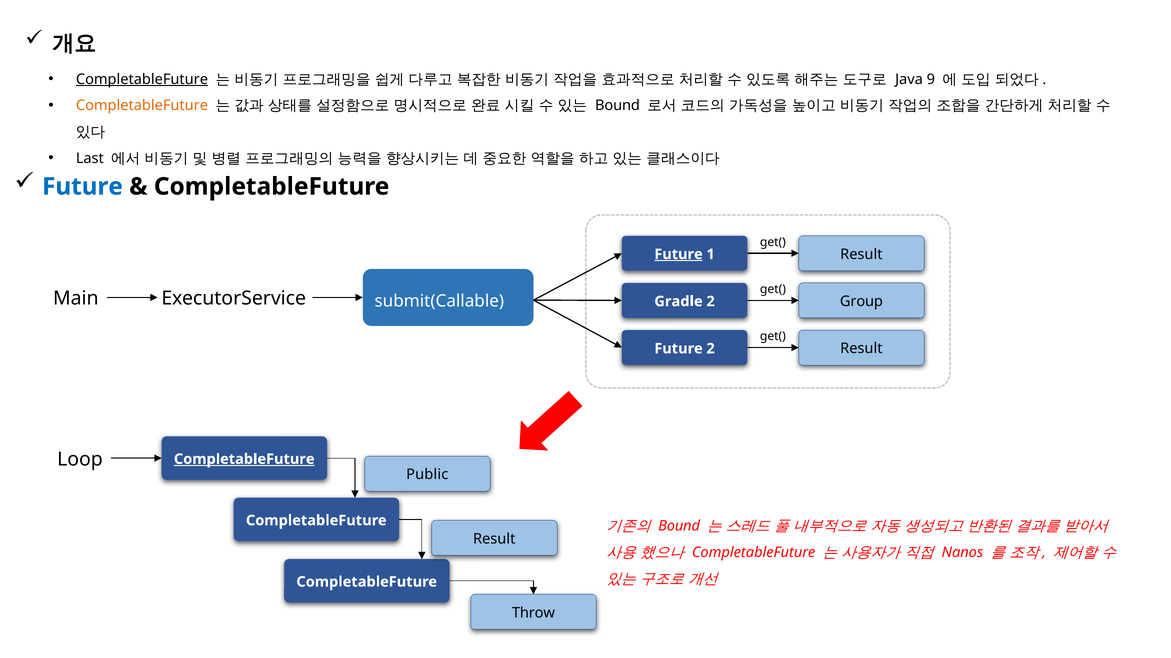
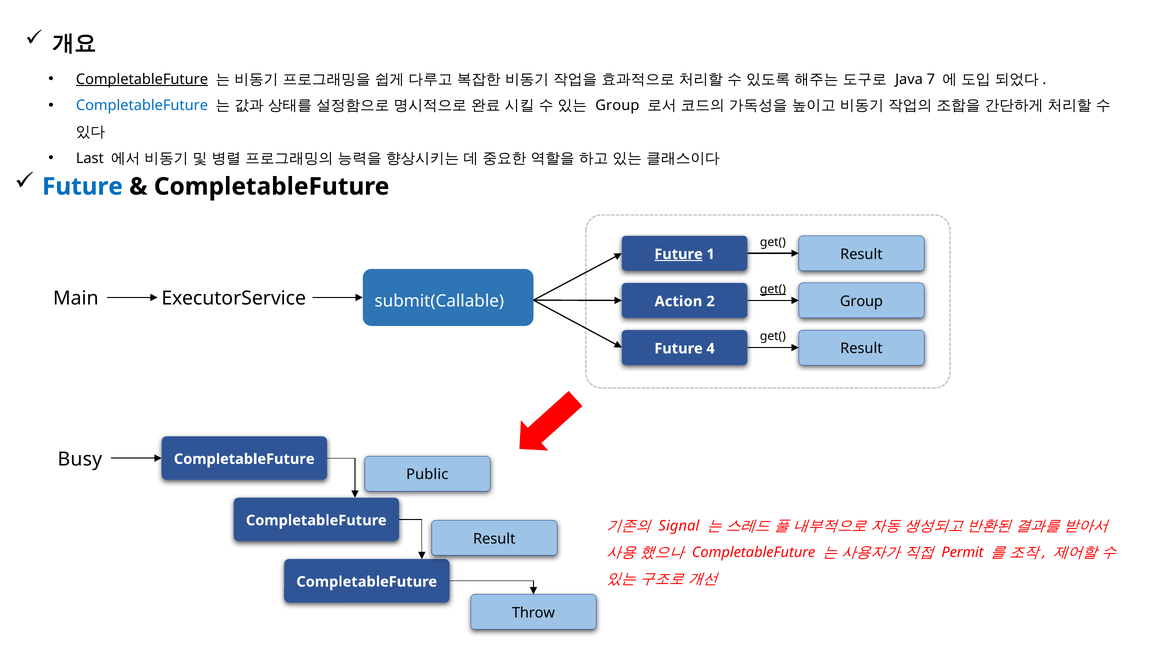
9: 9 -> 7
CompletableFuture at (142, 106) colour: orange -> blue
Bound at (618, 106): Bound -> Group
get( at (773, 290) underline: none -> present
Gradle: Gradle -> Action
Future 2: 2 -> 4
Loop: Loop -> Busy
CompletableFuture at (244, 460) underline: present -> none
Bound at (679, 527): Bound -> Signal
Nanos: Nanos -> Permit
